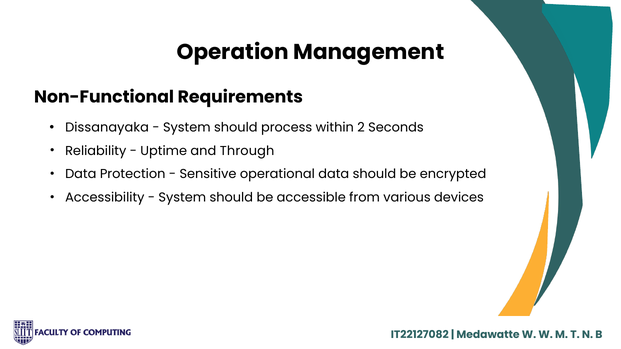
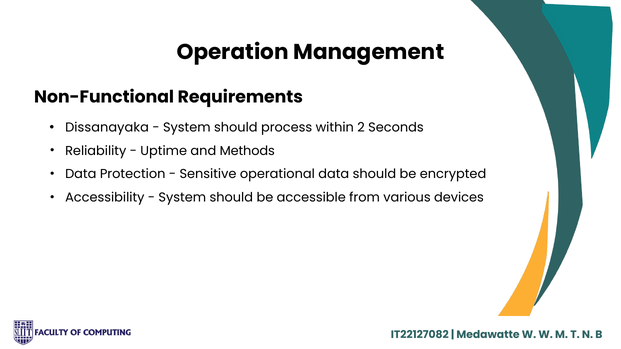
Through: Through -> Methods
